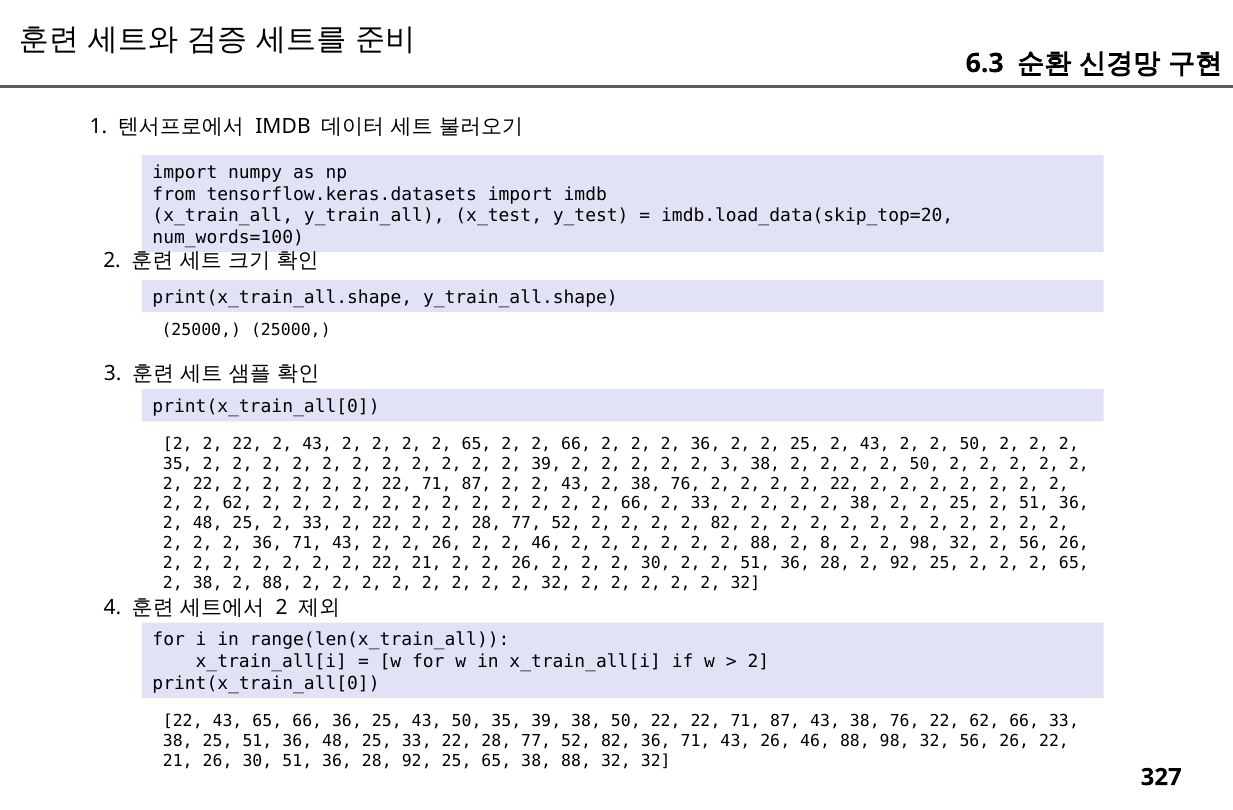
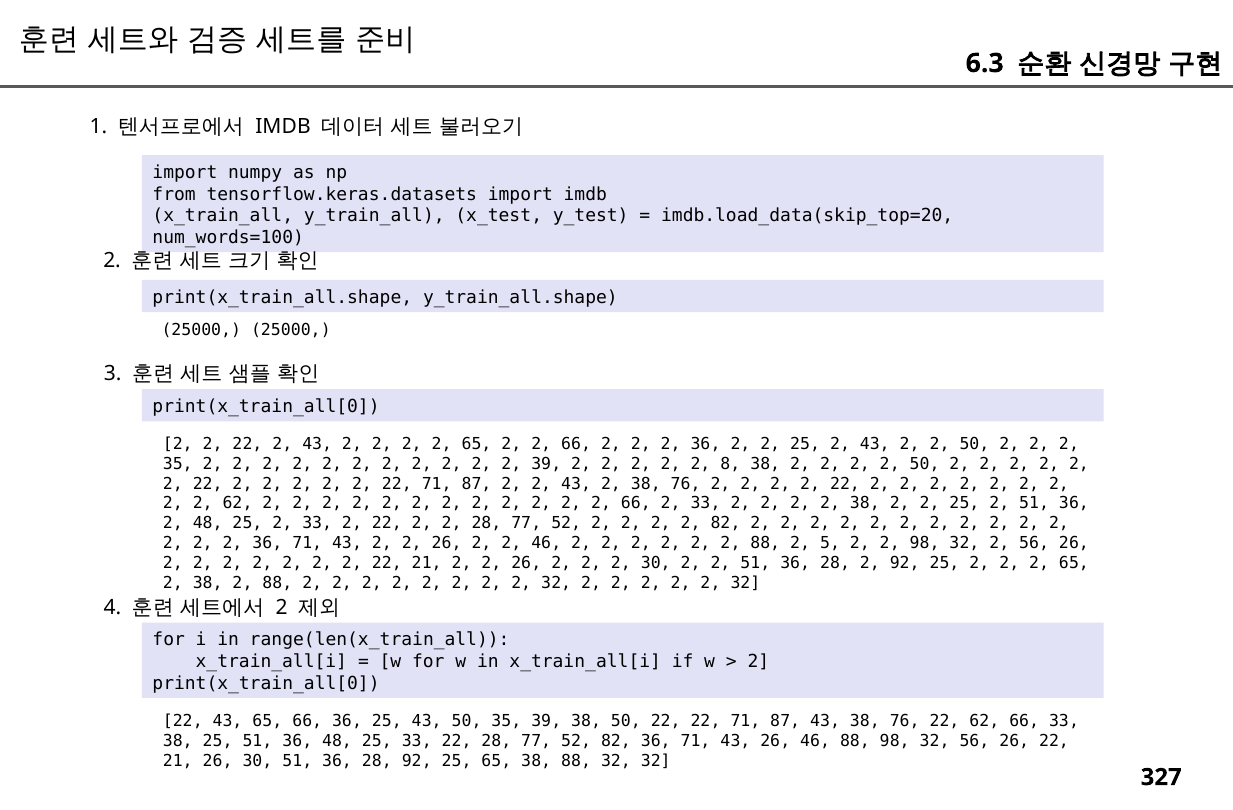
2 3: 3 -> 8
8: 8 -> 5
